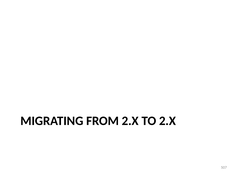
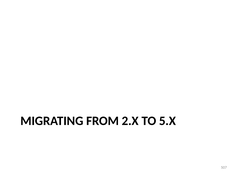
TO 2.X: 2.X -> 5.X
